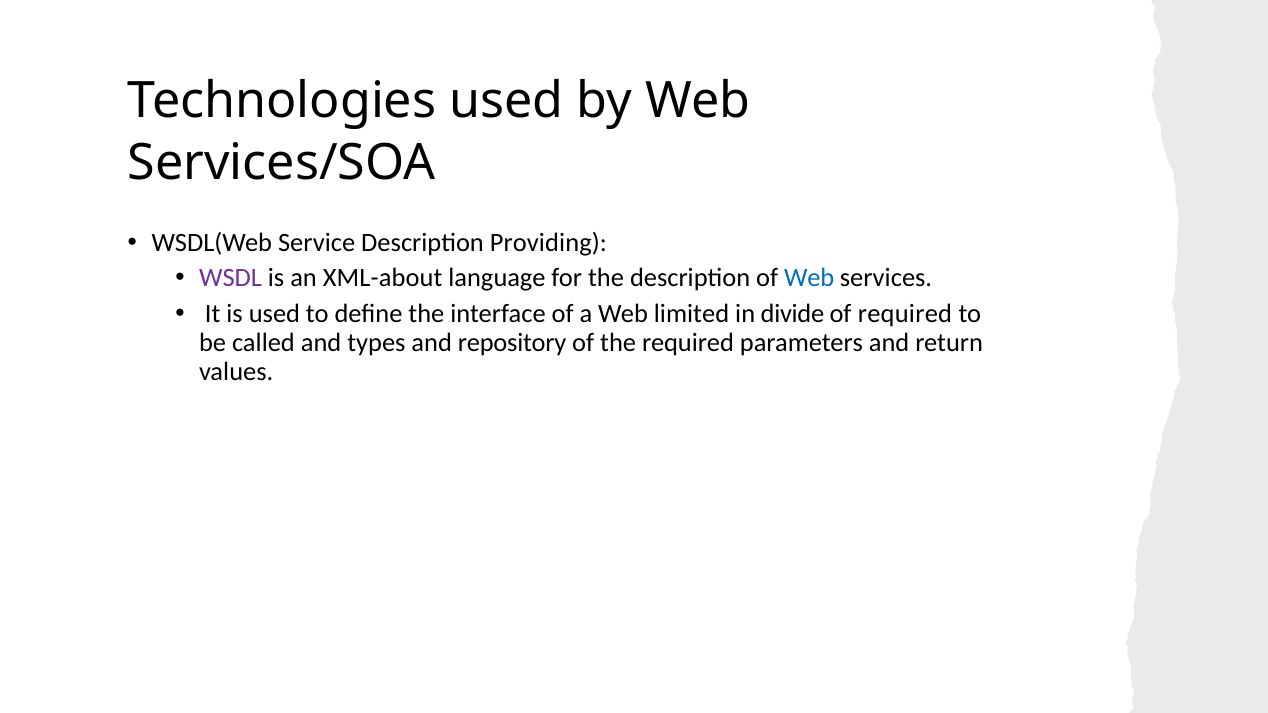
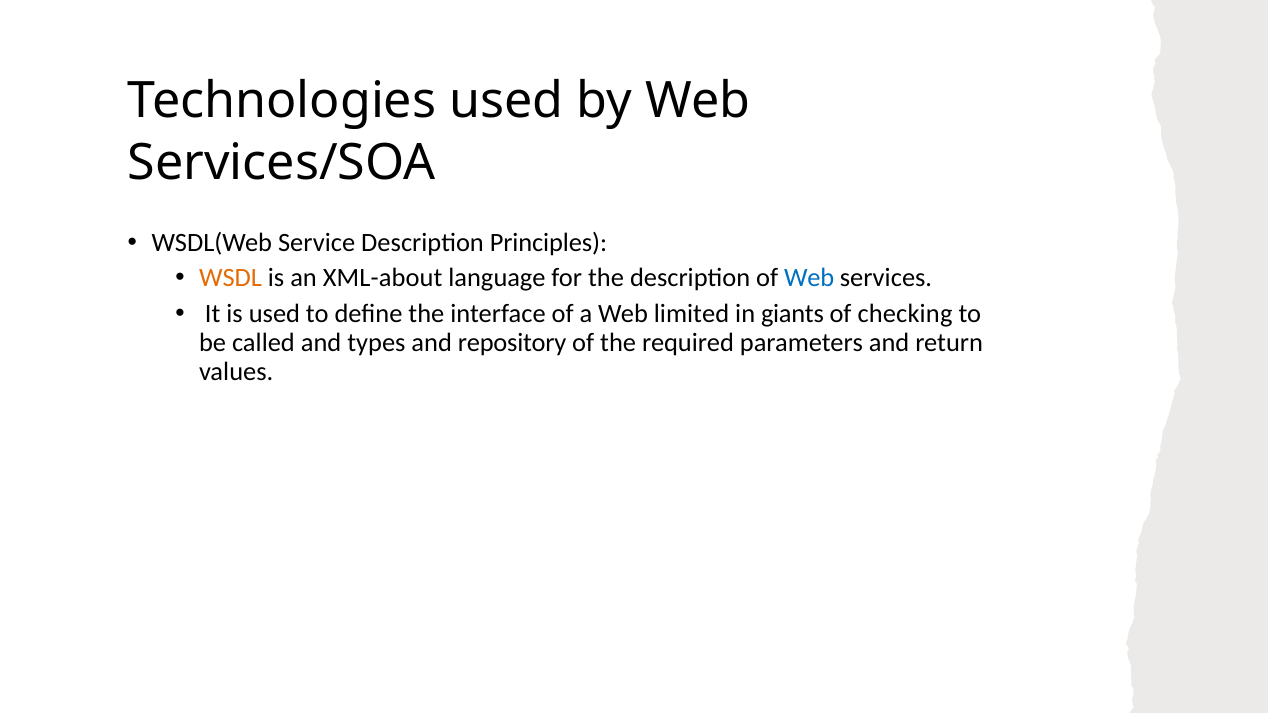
Providing: Providing -> Principles
WSDL colour: purple -> orange
divide: divide -> giants
of required: required -> checking
